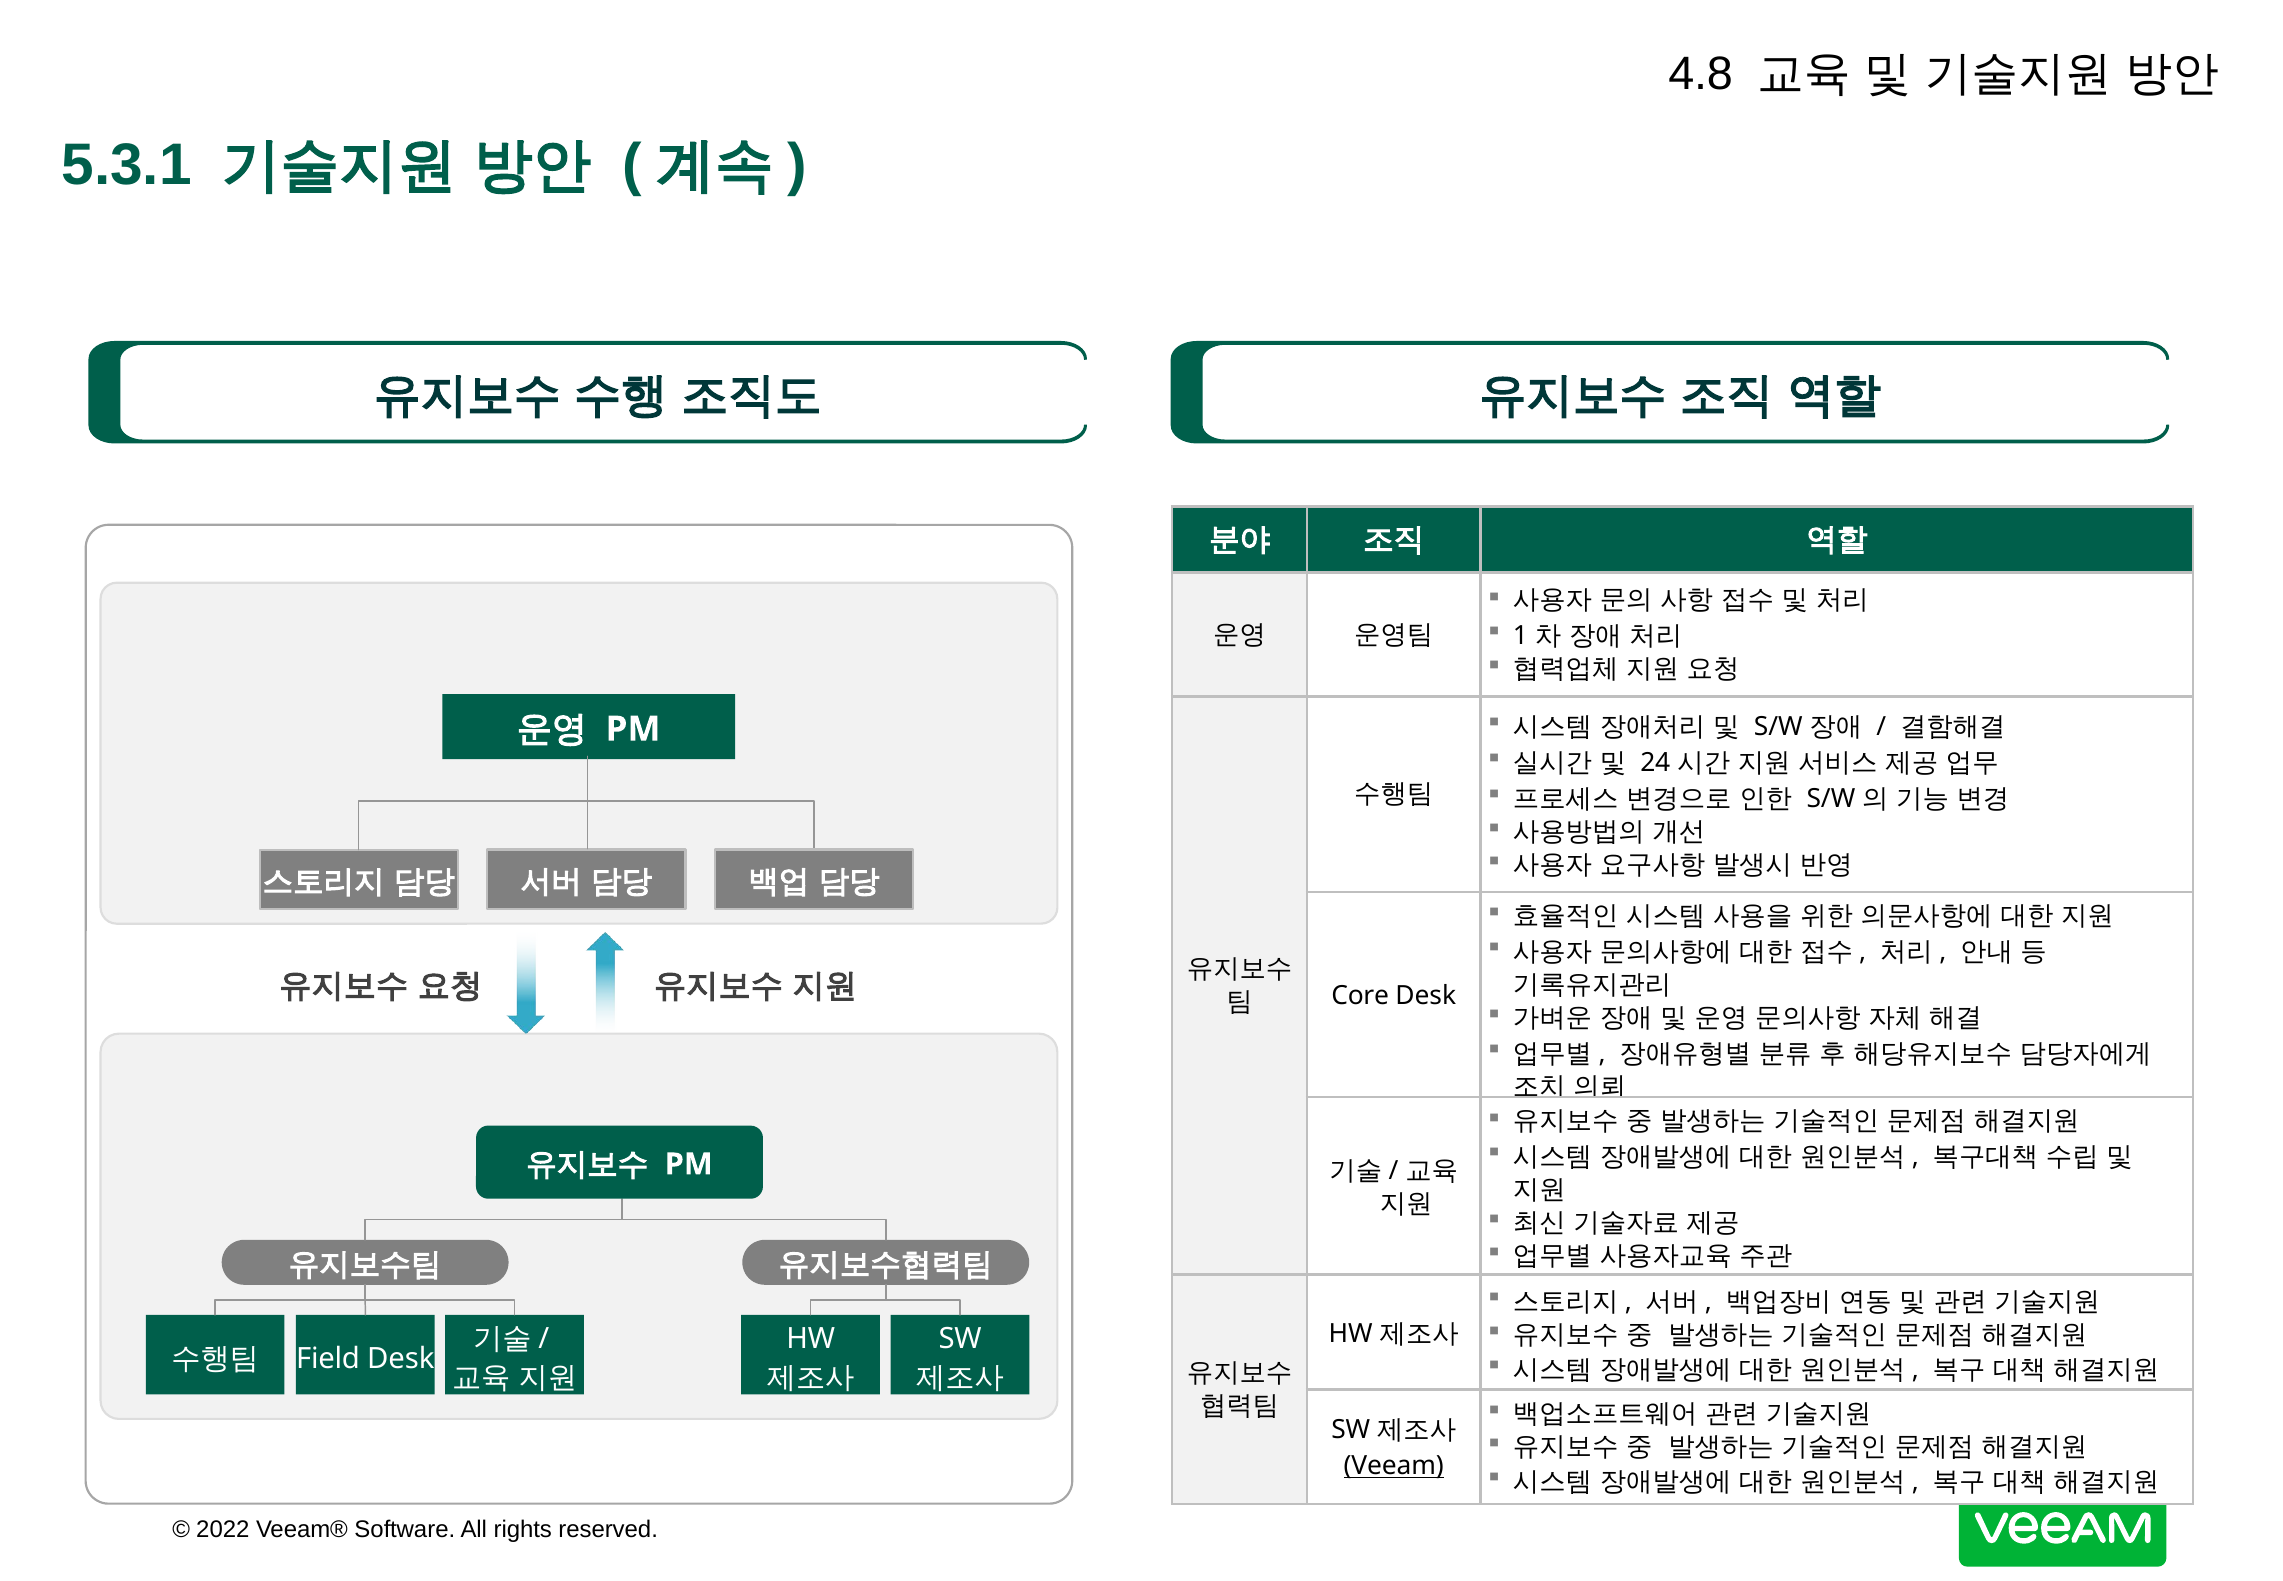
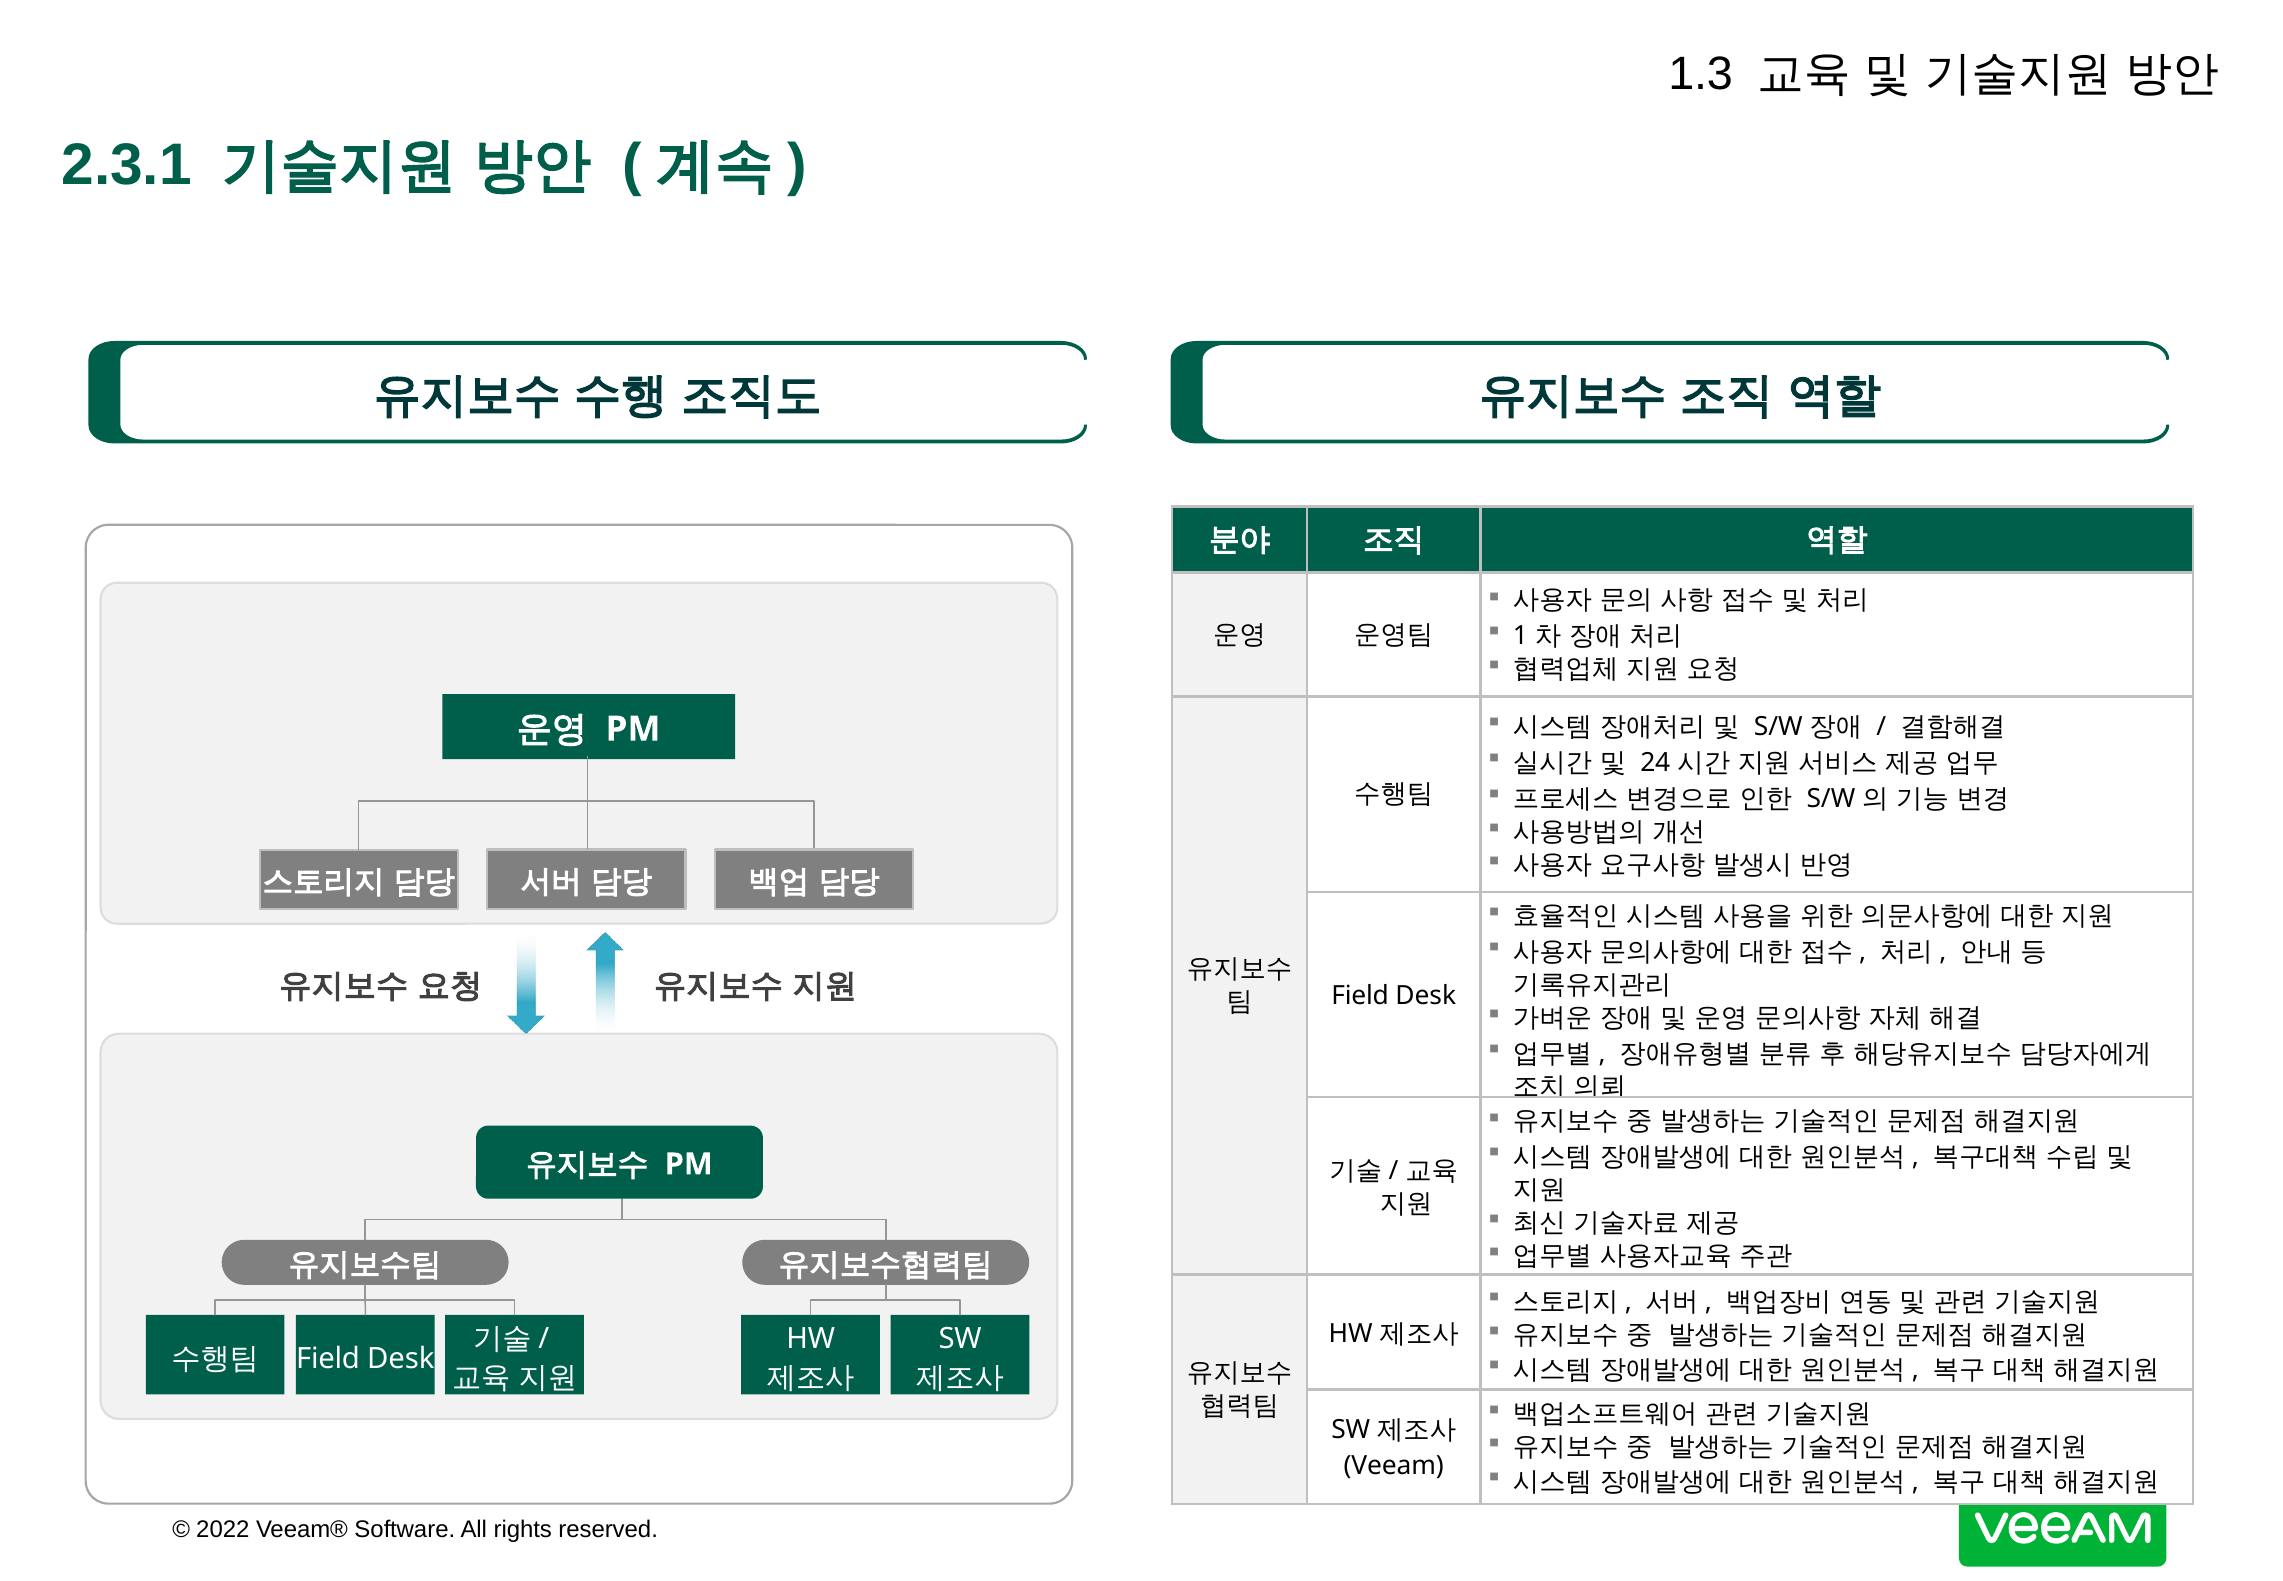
4.8: 4.8 -> 1.3
5.3.1: 5.3.1 -> 2.3.1
Core at (1360, 996): Core -> Field
Veeam underline: present -> none
